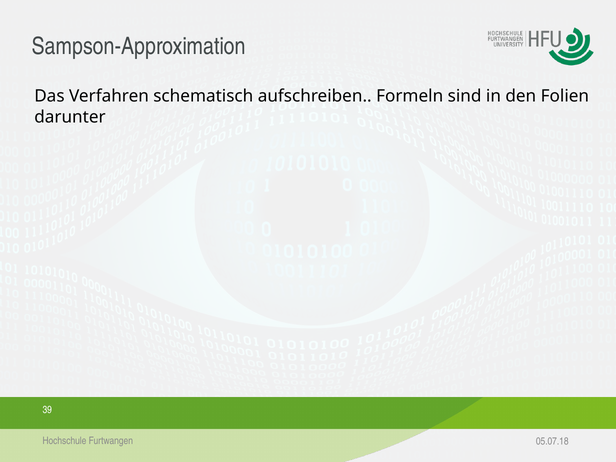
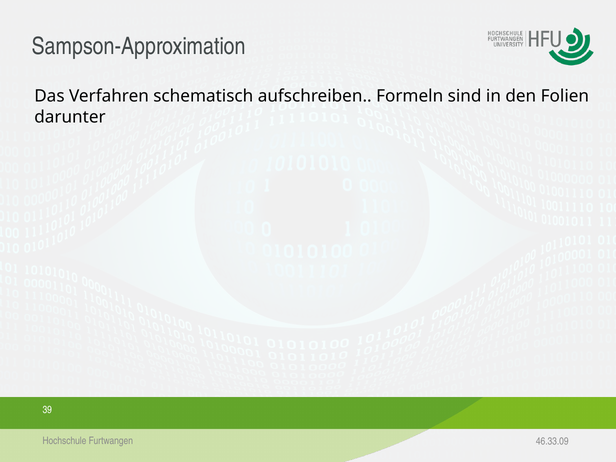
05.07.18: 05.07.18 -> 46.33.09
